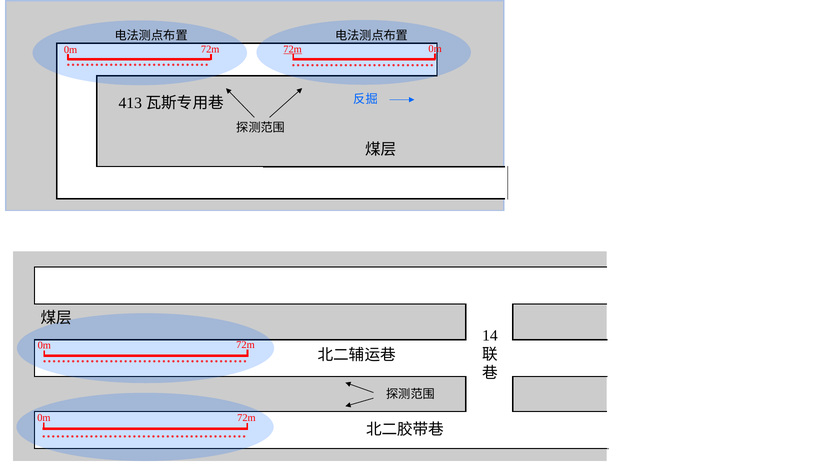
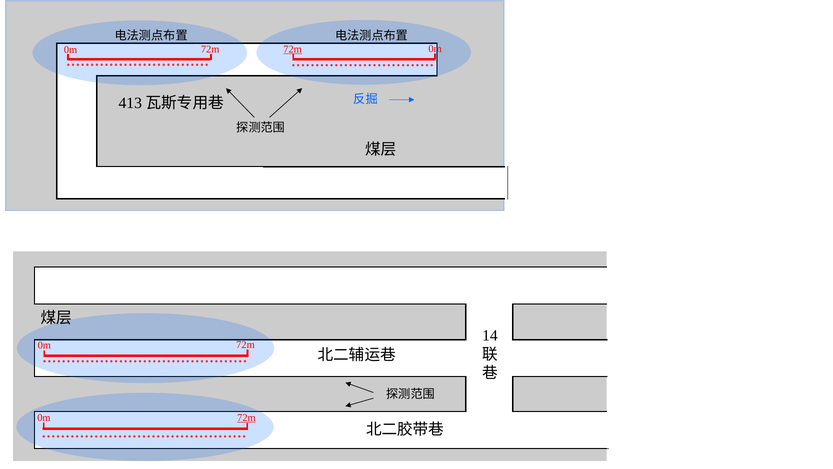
72m at (246, 418) underline: none -> present
